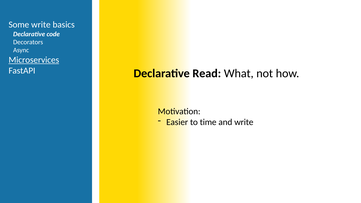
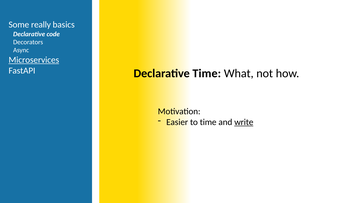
Some write: write -> really
Declarative Read: Read -> Time
write at (244, 122) underline: none -> present
